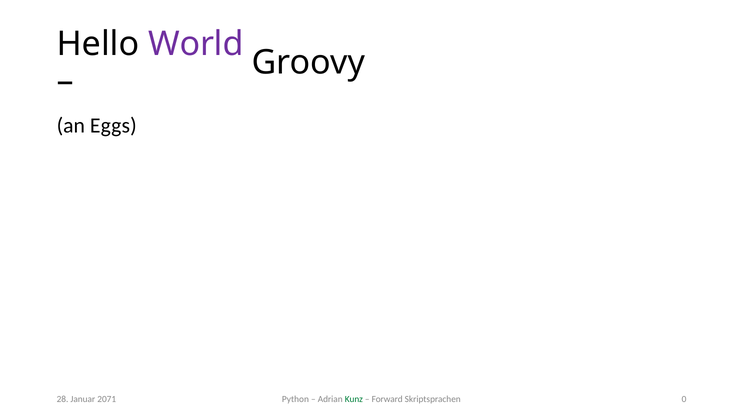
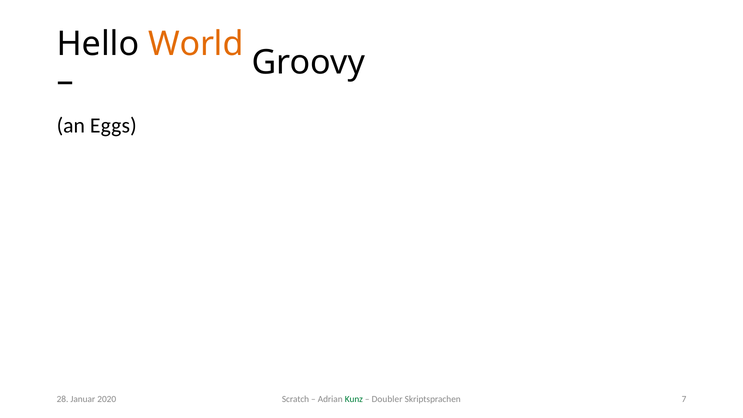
World colour: purple -> orange
Python: Python -> Scratch
Forward: Forward -> Doubler
0: 0 -> 7
2071: 2071 -> 2020
